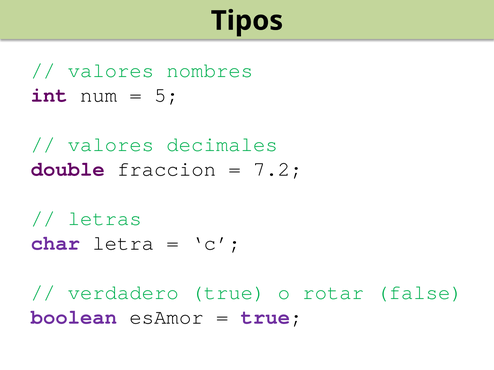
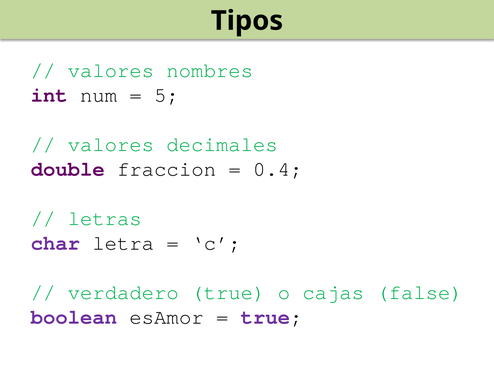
7.2: 7.2 -> 0.4
rotar: rotar -> cajas
